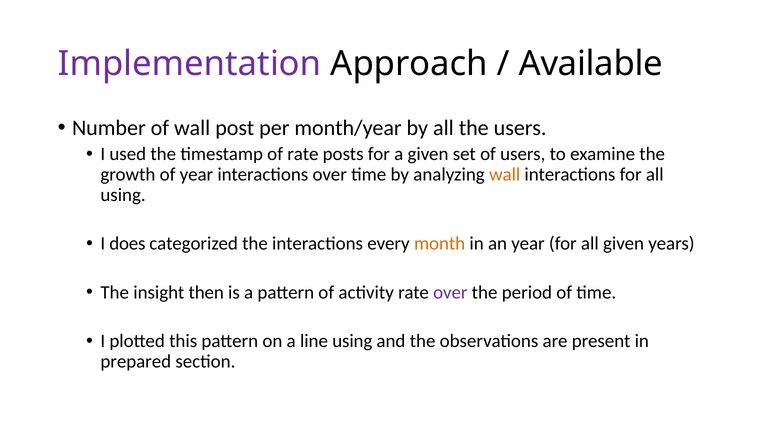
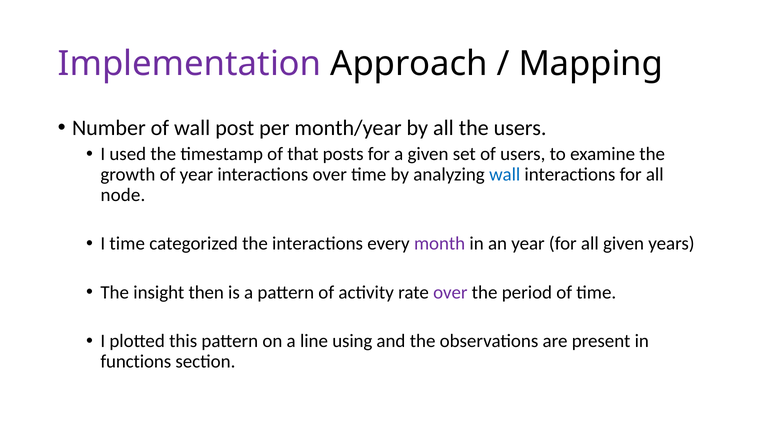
Available: Available -> Mapping
of rate: rate -> that
wall at (505, 175) colour: orange -> blue
using at (123, 195): using -> node
I does: does -> time
month colour: orange -> purple
prepared: prepared -> functions
